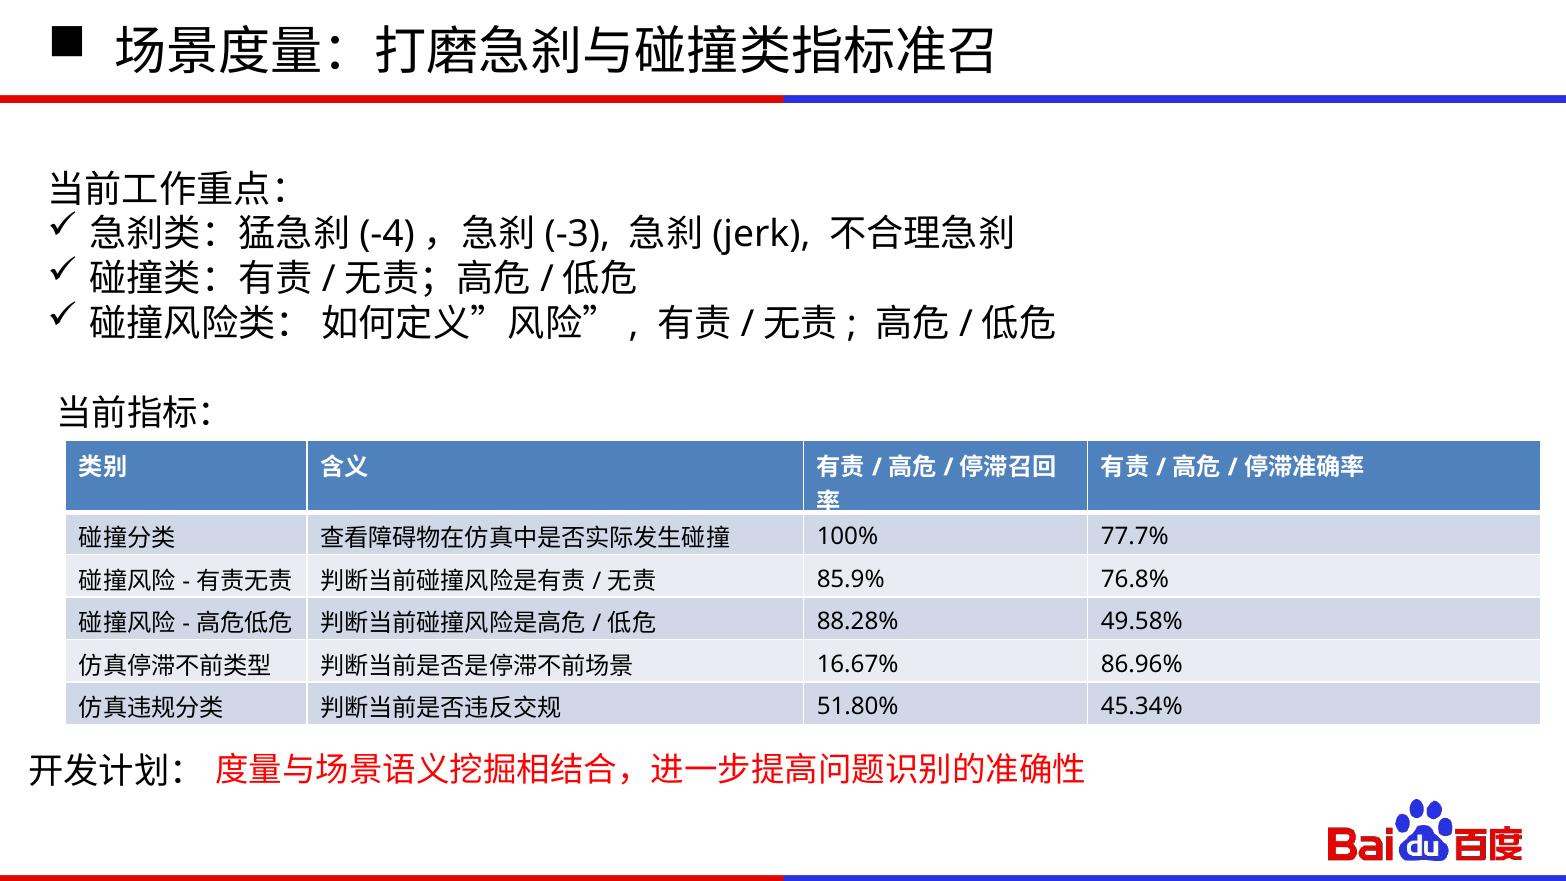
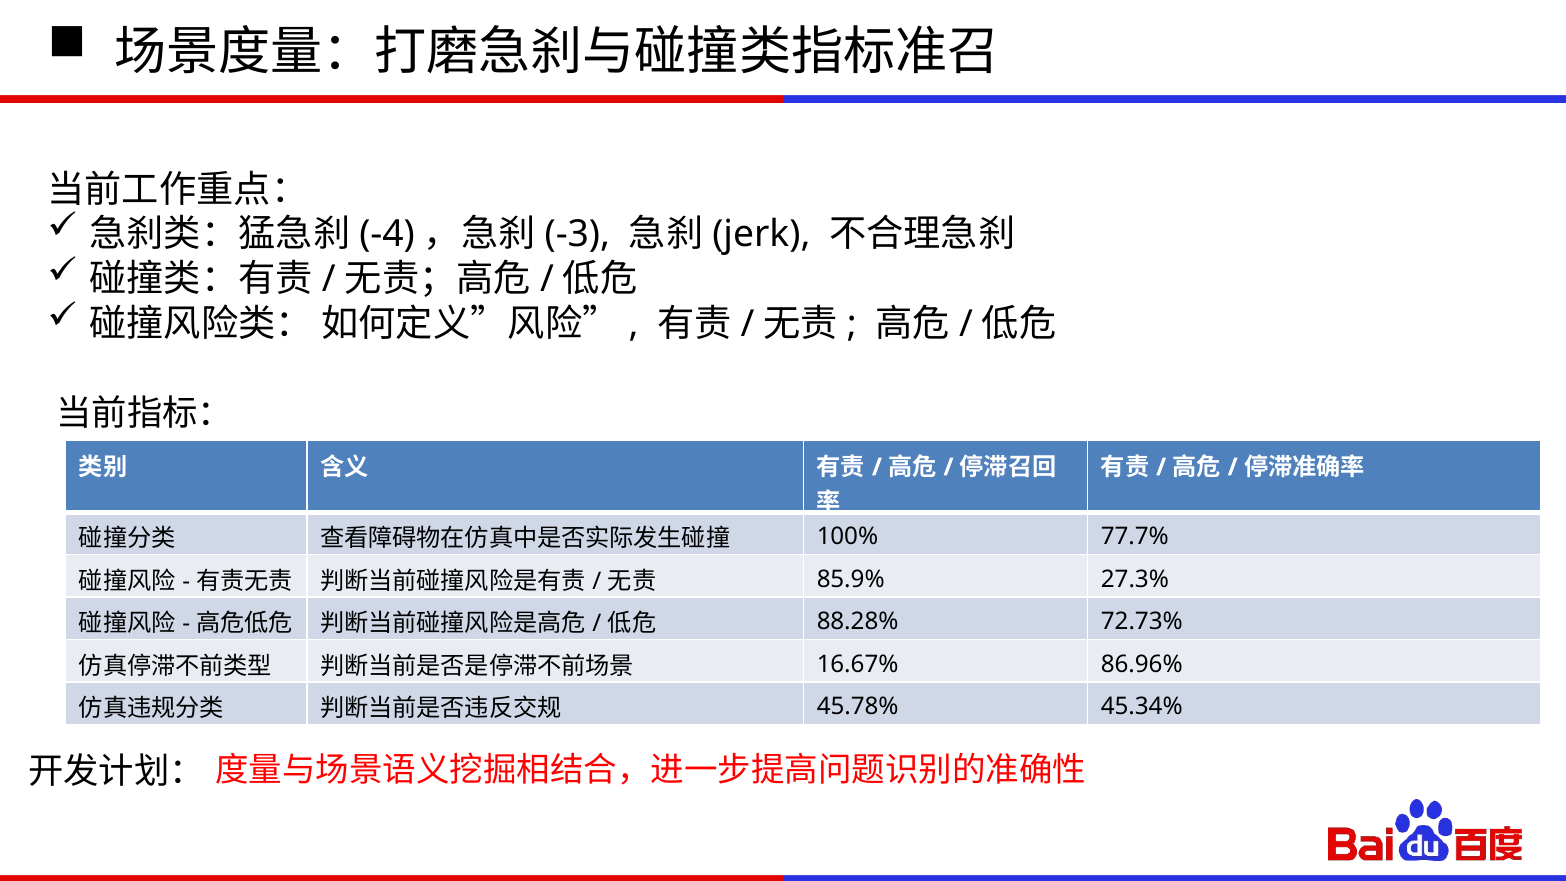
76.8%: 76.8% -> 27.3%
49.58%: 49.58% -> 72.73%
51.80%: 51.80% -> 45.78%
